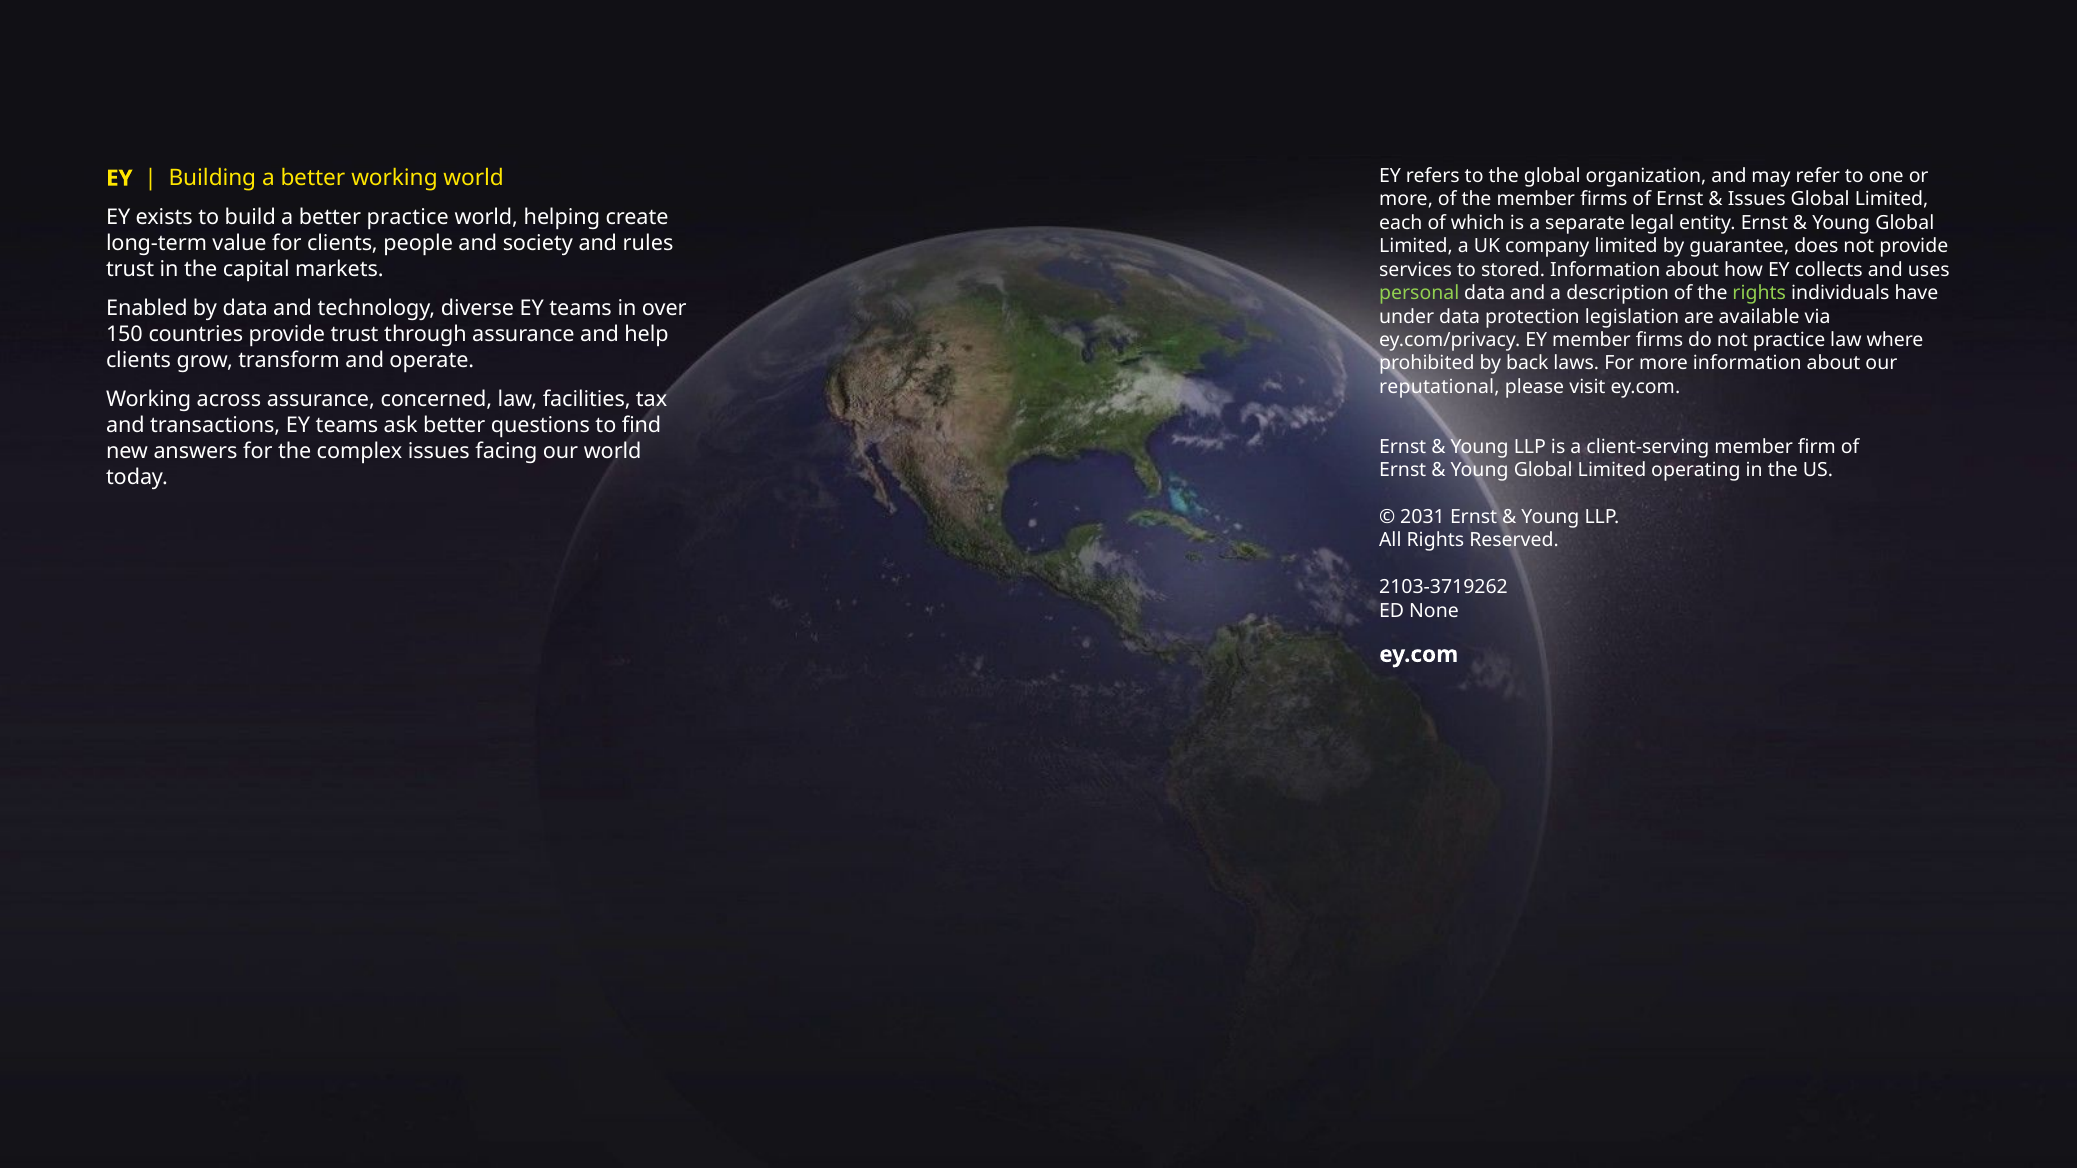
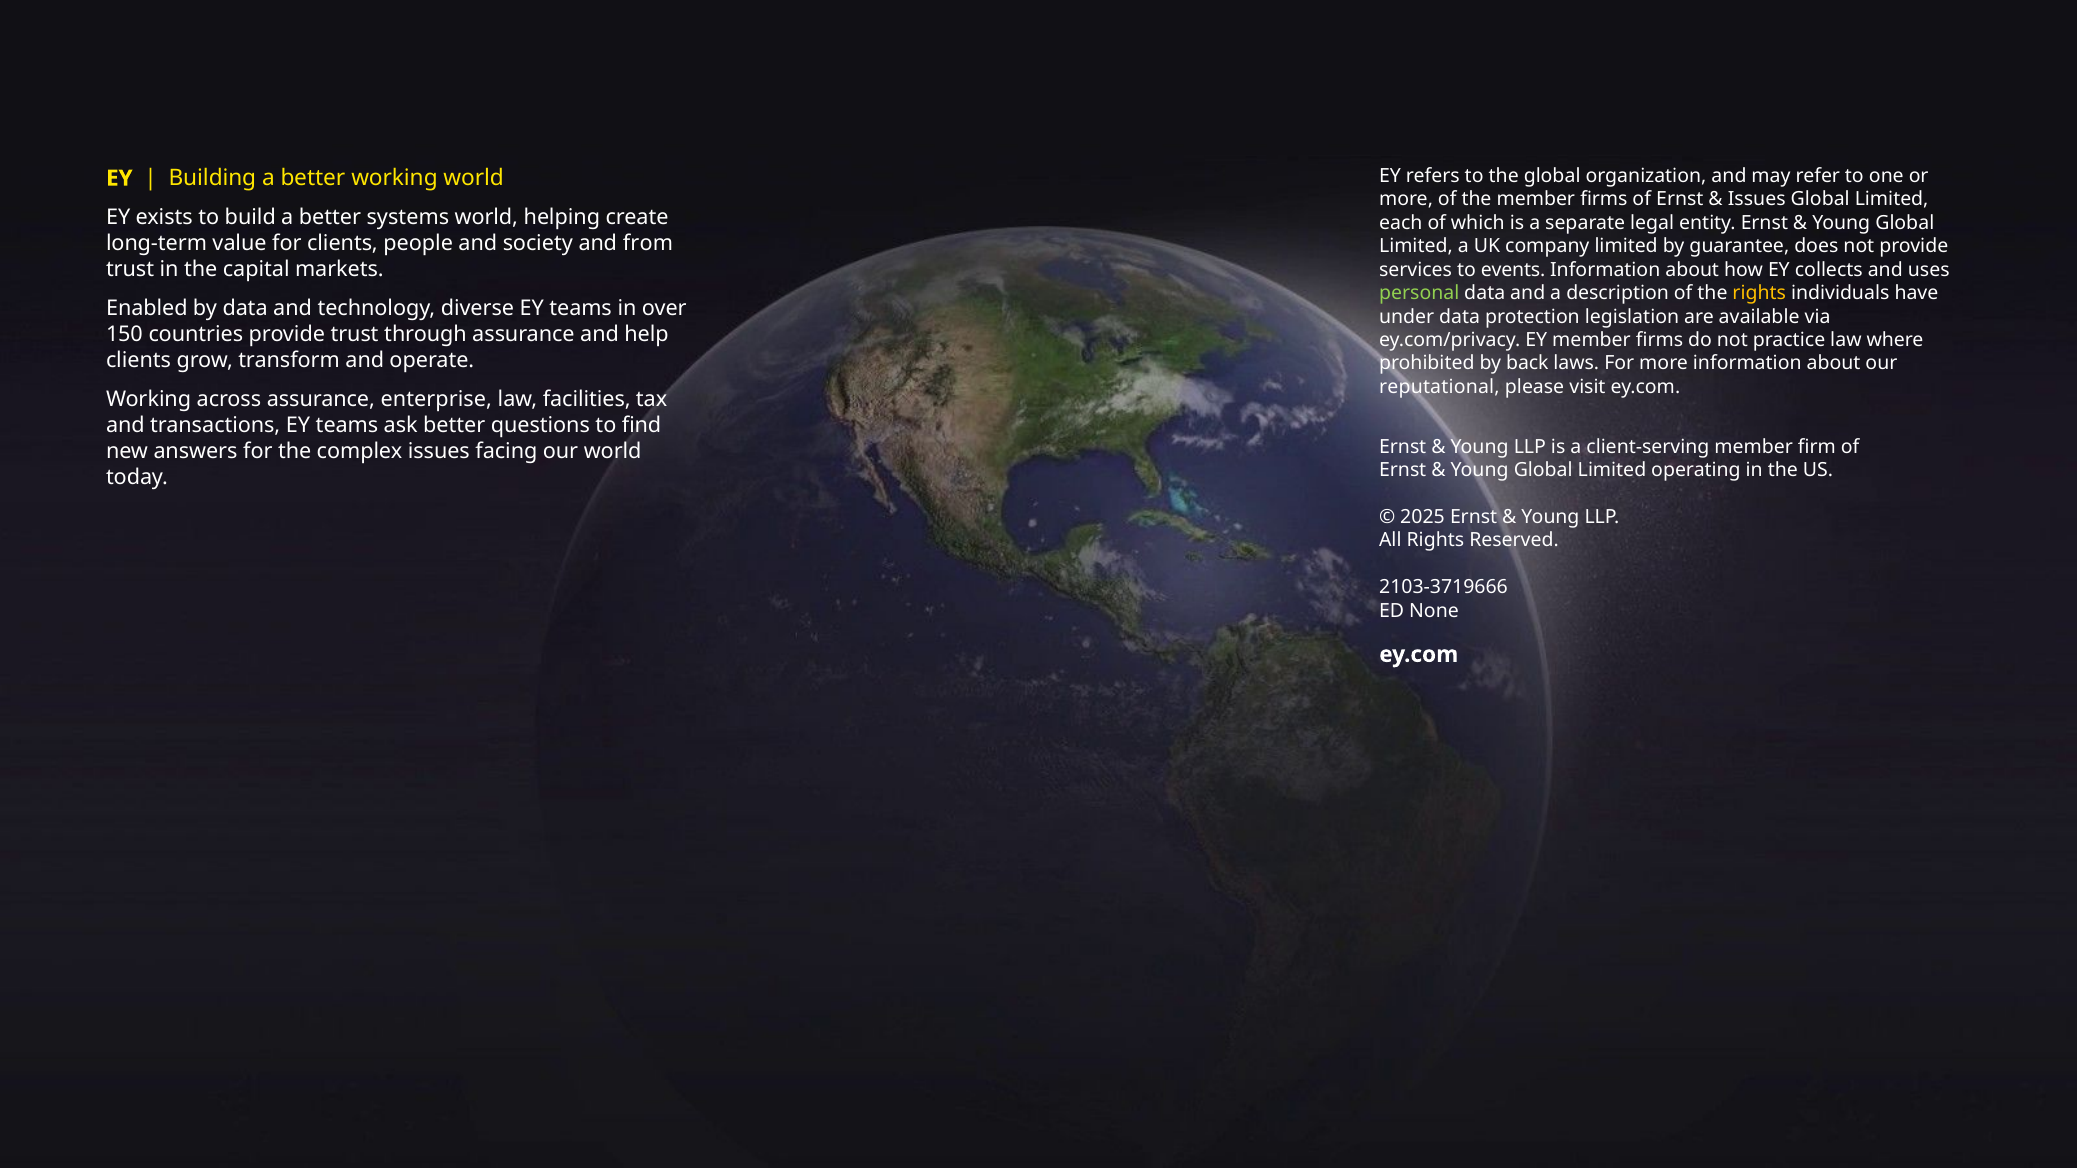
better practice: practice -> systems
rules: rules -> from
stored: stored -> events
rights at (1759, 293) colour: light green -> yellow
concerned: concerned -> enterprise
2031: 2031 -> 2025
2103-3719262: 2103-3719262 -> 2103-3719666
